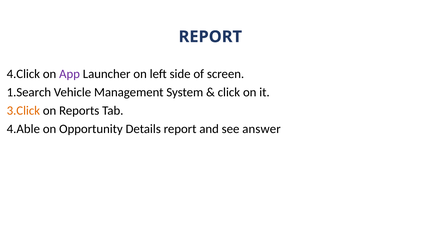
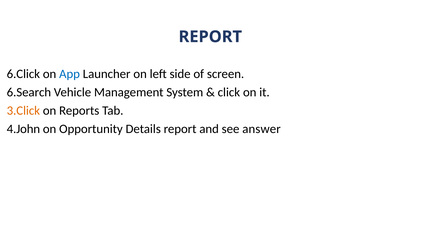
4.Click: 4.Click -> 6.Click
App colour: purple -> blue
1.Search: 1.Search -> 6.Search
4.Able: 4.Able -> 4.John
